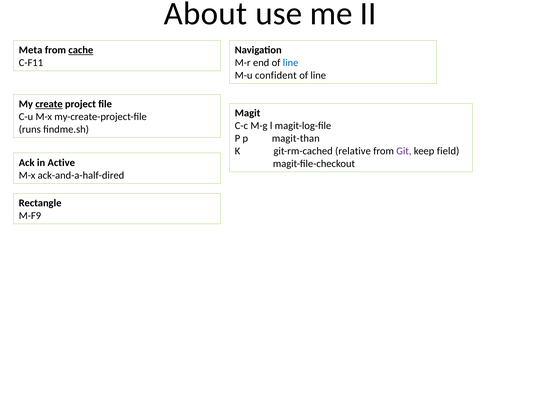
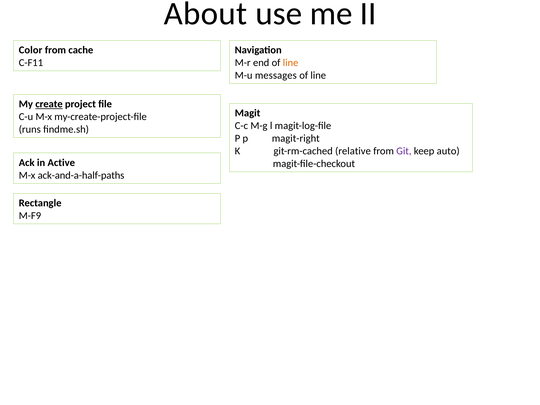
Meta: Meta -> Color
cache underline: present -> none
line at (291, 63) colour: blue -> orange
confident: confident -> messages
magit-than: magit-than -> magit-right
field: field -> auto
ack-and-a-half-dired: ack-and-a-half-dired -> ack-and-a-half-paths
